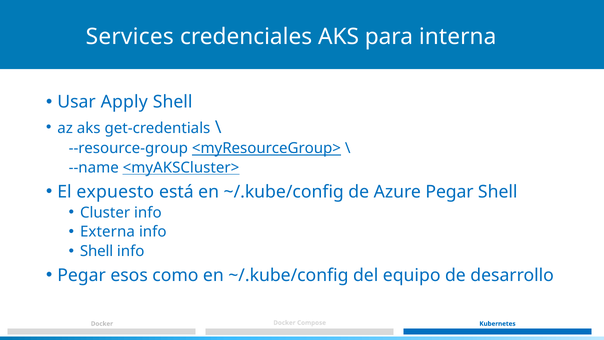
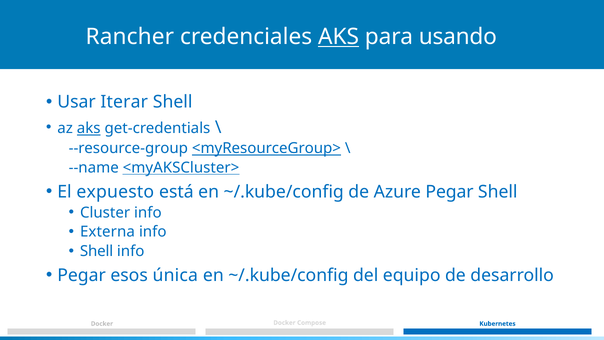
Services: Services -> Rancher
AKS at (338, 37) underline: none -> present
interna: interna -> usando
Apply: Apply -> Iterar
aks at (89, 128) underline: none -> present
como: como -> única
